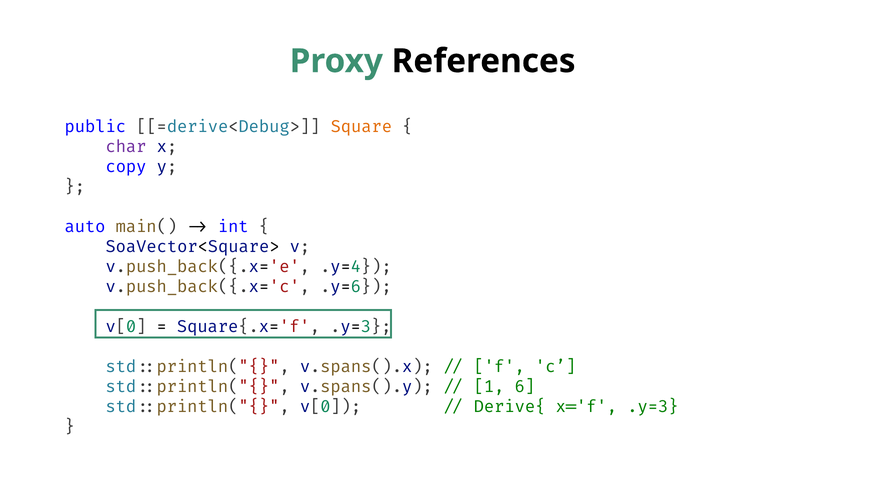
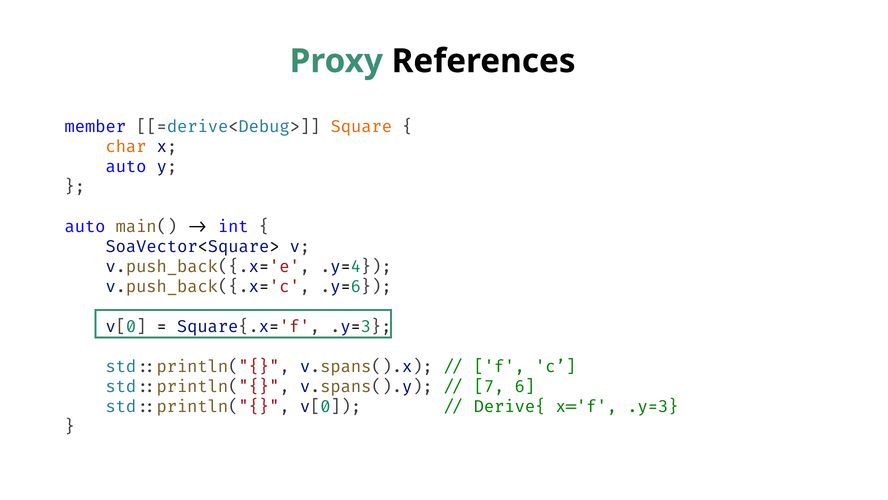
public: public -> member
char colour: purple -> orange
copy at (126, 166): copy -> auto
1: 1 -> 7
